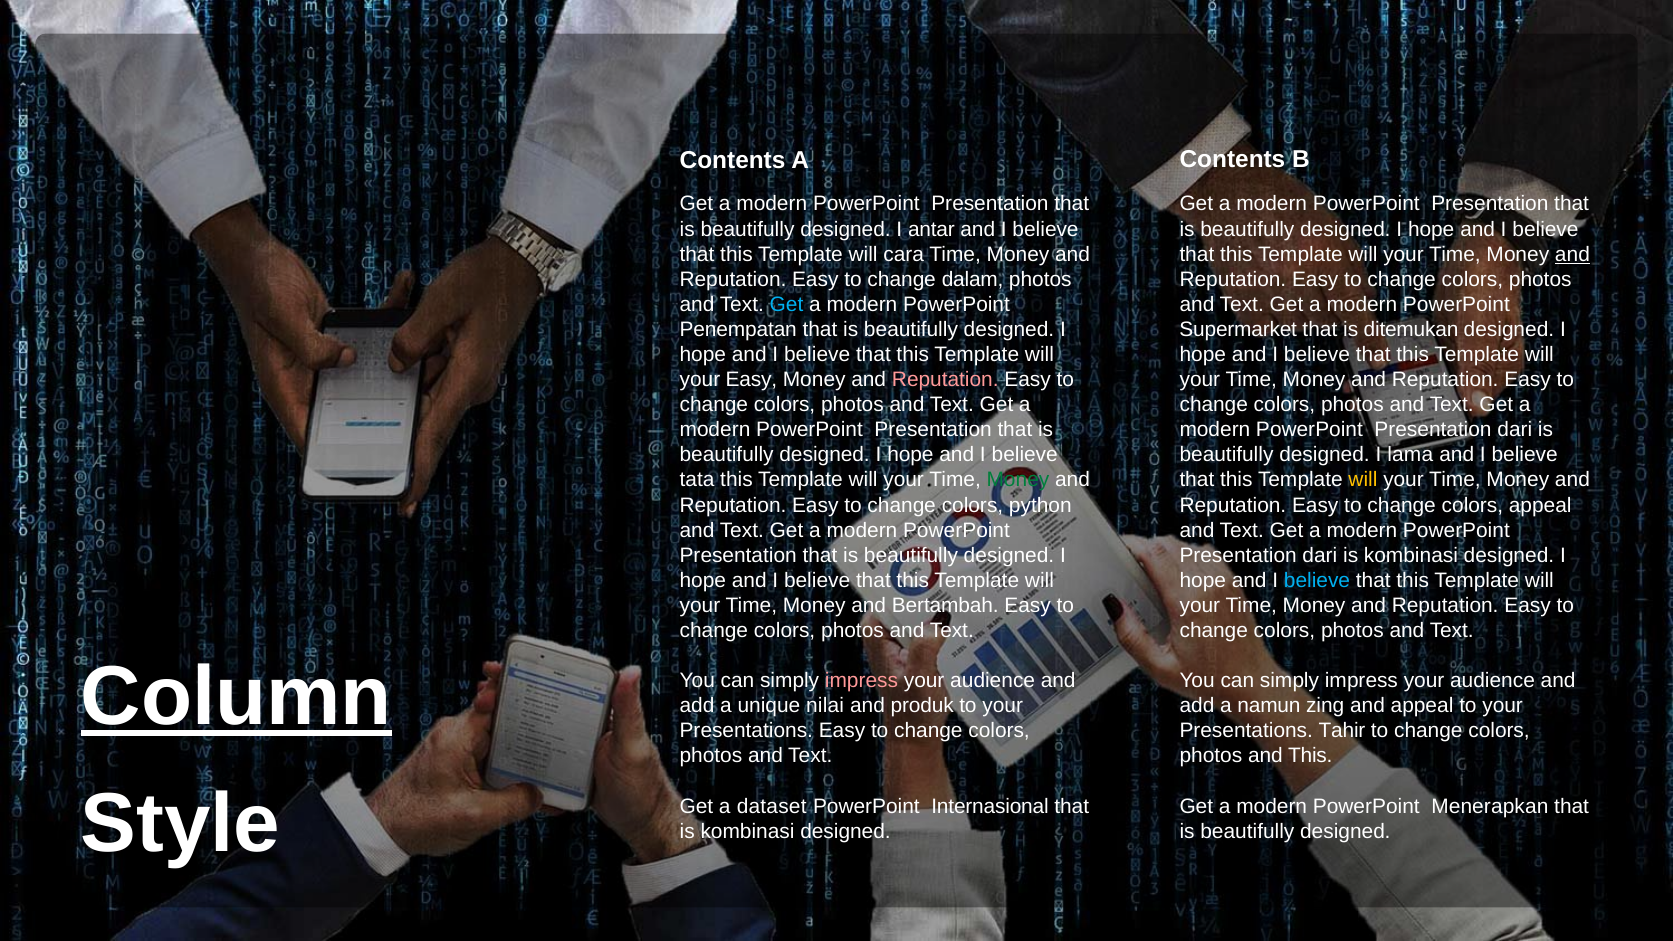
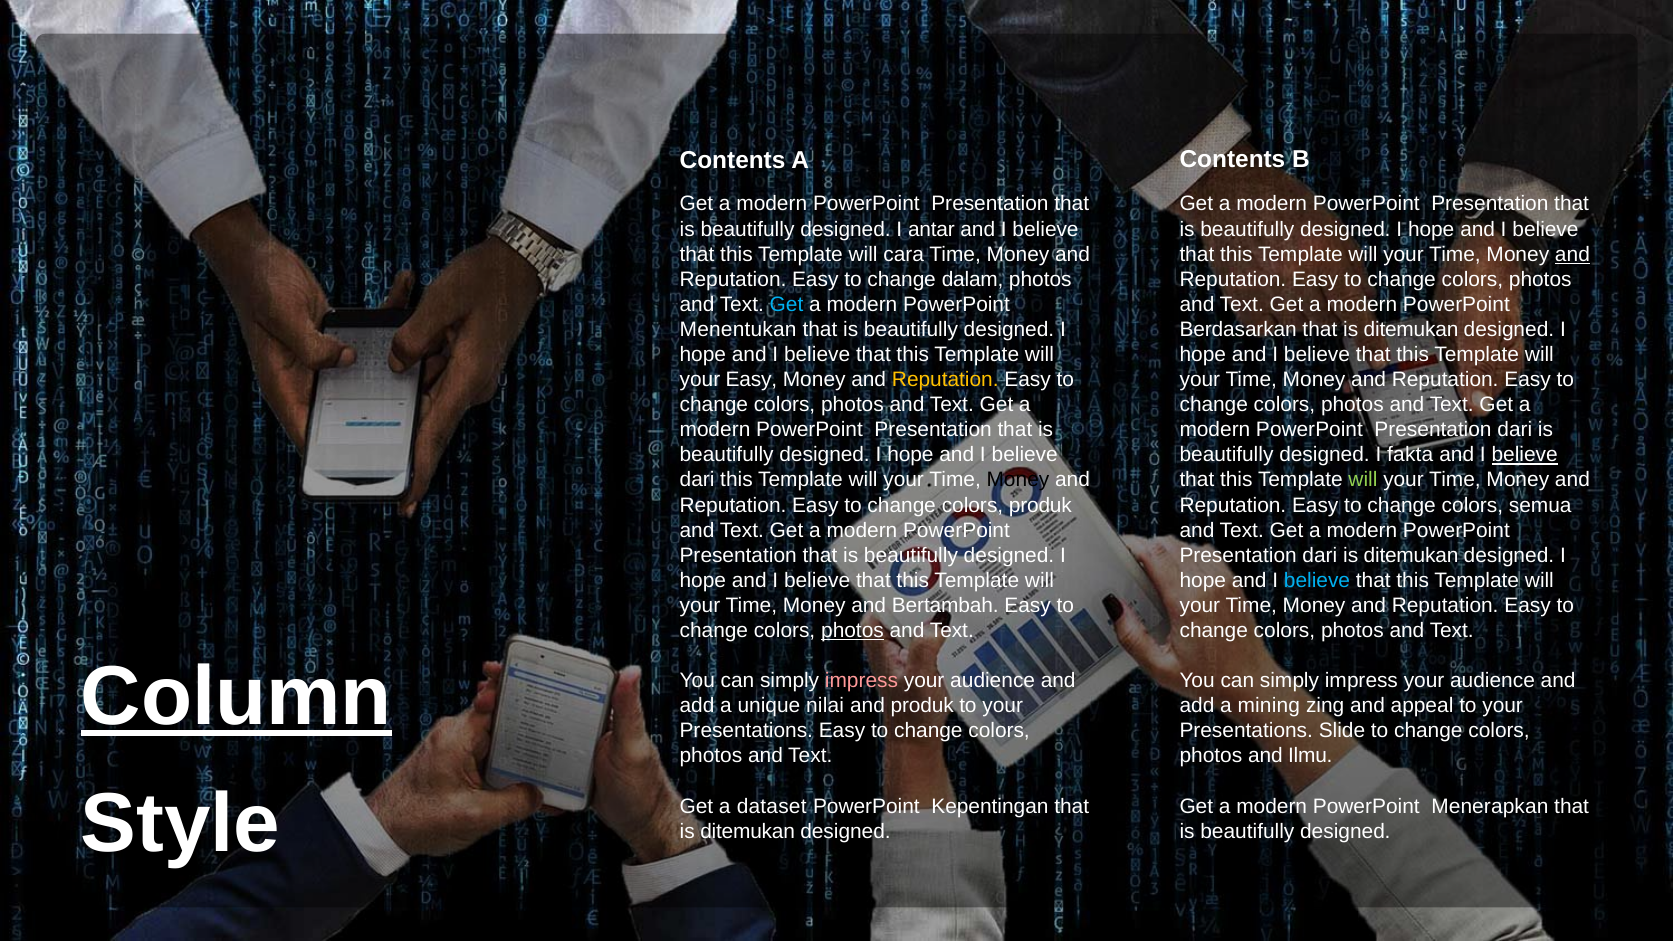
Penempatan: Penempatan -> Menentukan
Supermarket: Supermarket -> Berdasarkan
Reputation at (945, 380) colour: pink -> yellow
lama: lama -> fakta
believe at (1525, 455) underline: none -> present
tata at (697, 480): tata -> dari
Money at (1018, 480) colour: green -> black
will at (1363, 480) colour: yellow -> light green
colors python: python -> produk
colors appeal: appeal -> semua
kombinasi at (1411, 555): kombinasi -> ditemukan
photos at (852, 631) underline: none -> present
namun: namun -> mining
Tahir: Tahir -> Slide
and This: This -> Ilmu
Internasional: Internasional -> Kepentingan
kombinasi at (748, 831): kombinasi -> ditemukan
